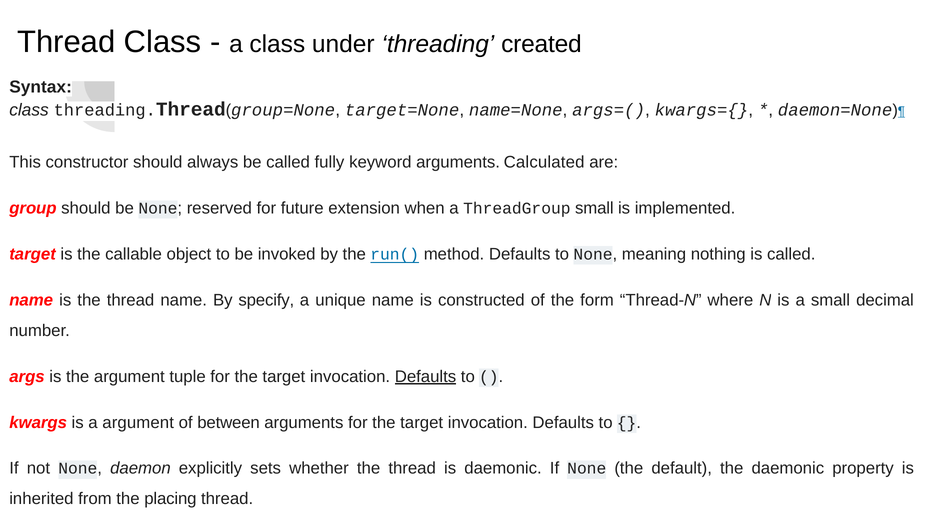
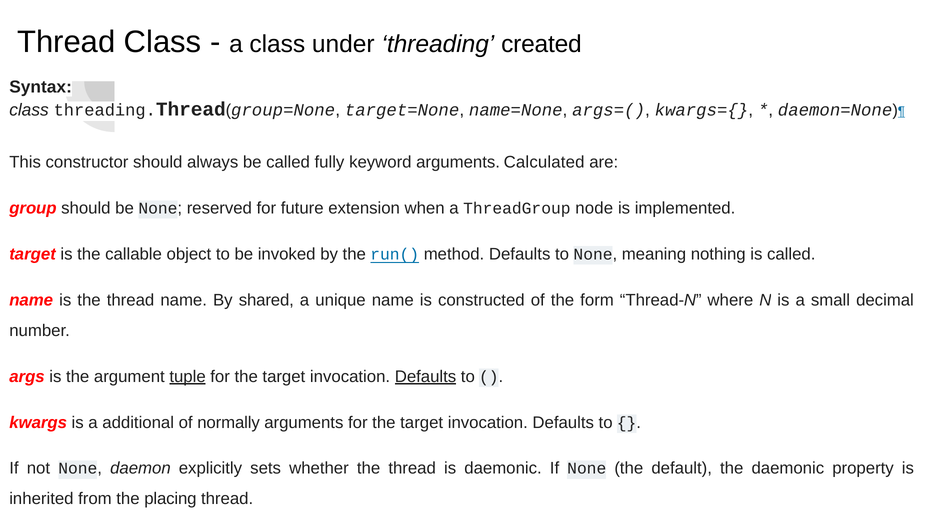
ThreadGroup small: small -> node
specify: specify -> shared
tuple underline: none -> present
a argument: argument -> additional
between: between -> normally
